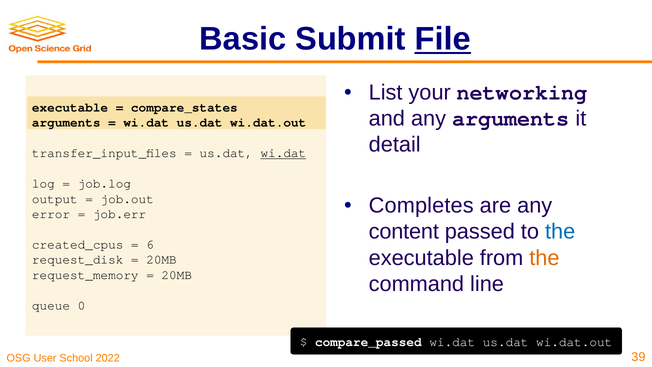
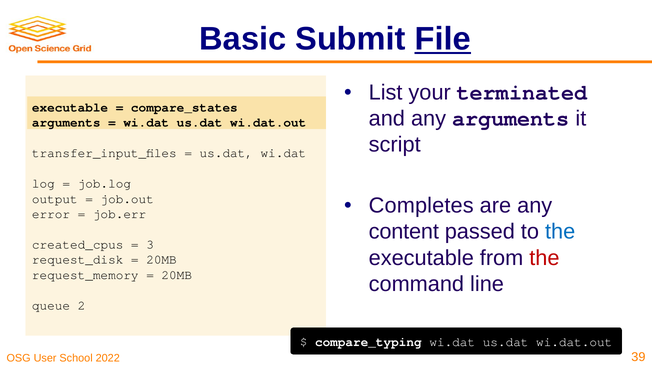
networking: networking -> terminated
detail: detail -> script
wi.dat at (283, 153) underline: present -> none
6: 6 -> 3
the at (544, 258) colour: orange -> red
0: 0 -> 2
compare_passed: compare_passed -> compare_typing
